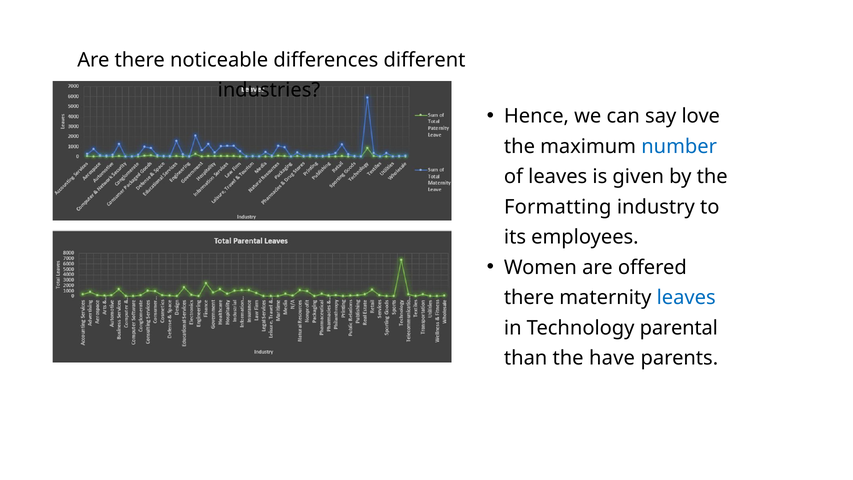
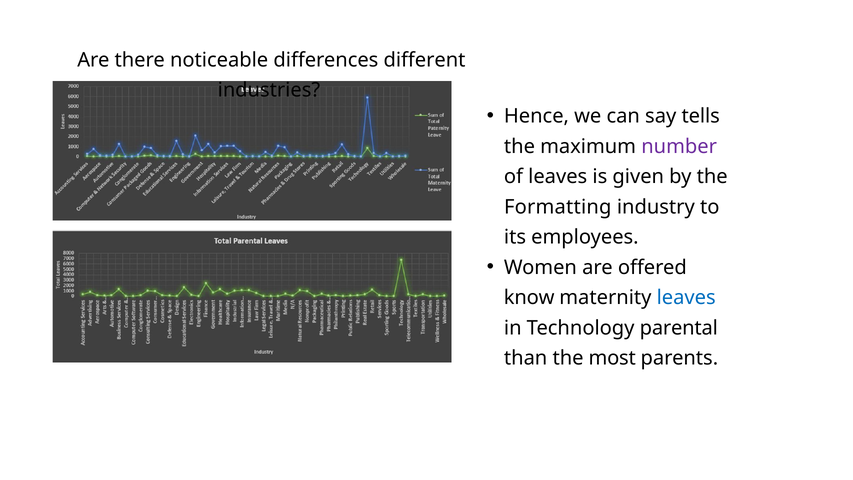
love: love -> tells
number colour: blue -> purple
there at (529, 298): there -> know
have: have -> most
